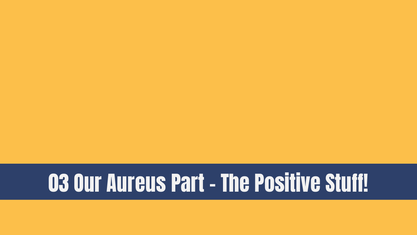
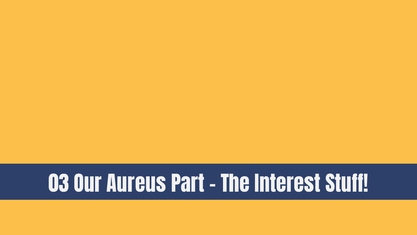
Positive: Positive -> Interest
